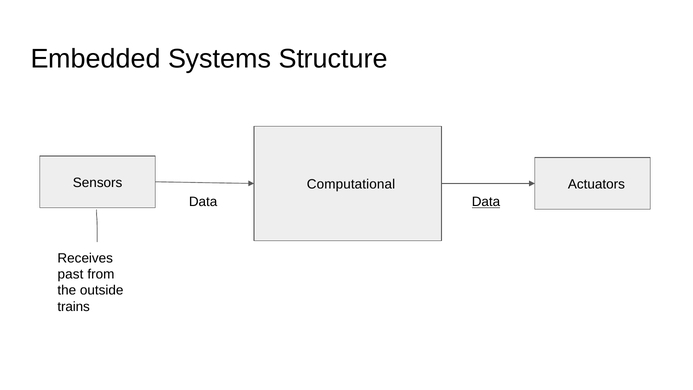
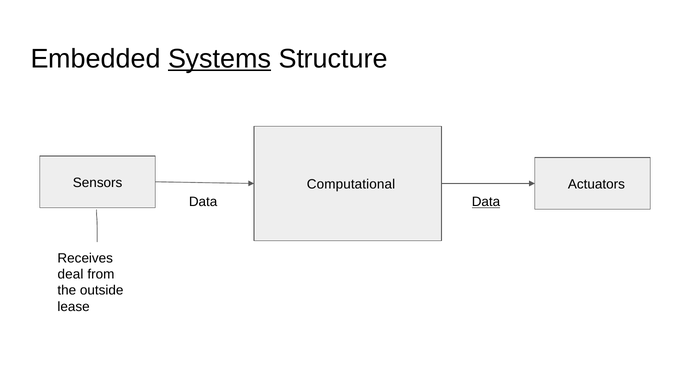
Systems underline: none -> present
past: past -> deal
trains: trains -> lease
